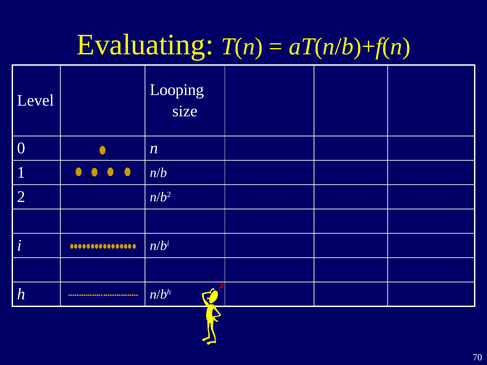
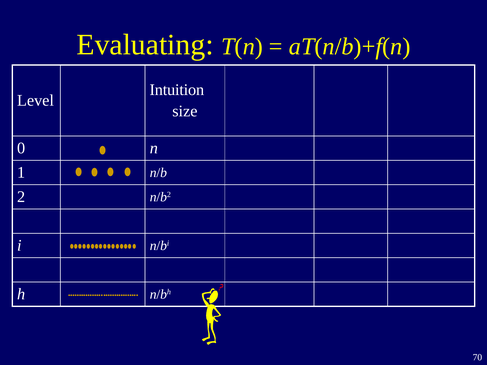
Looping: Looping -> Intuition
